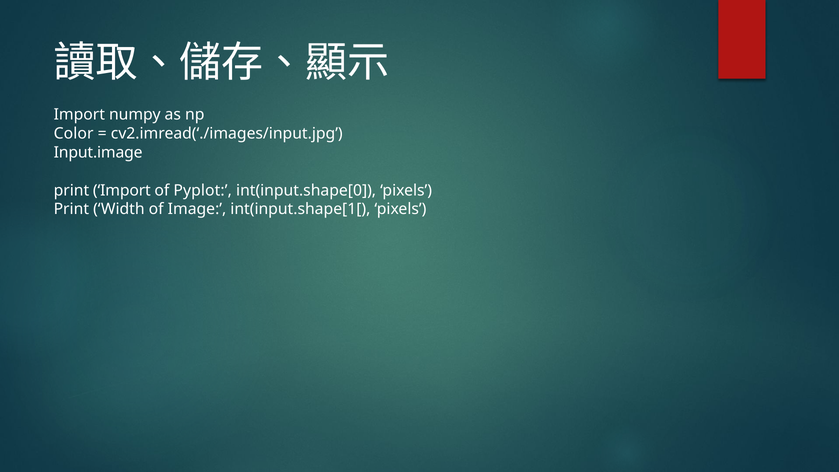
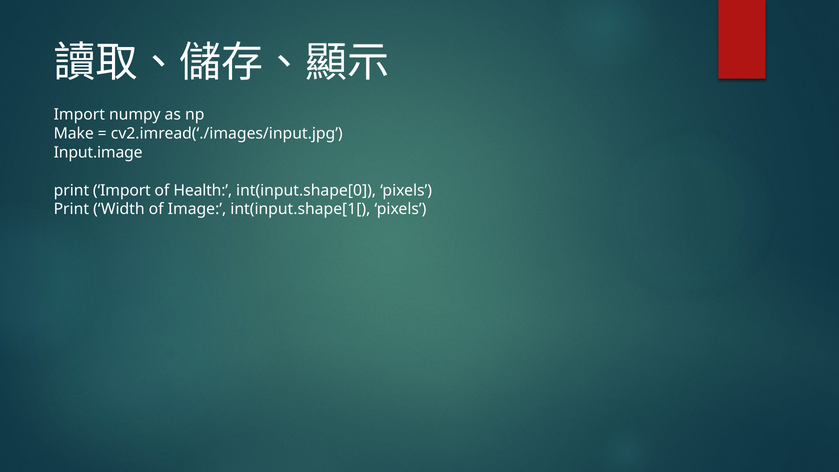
Color: Color -> Make
Pyplot: Pyplot -> Health
